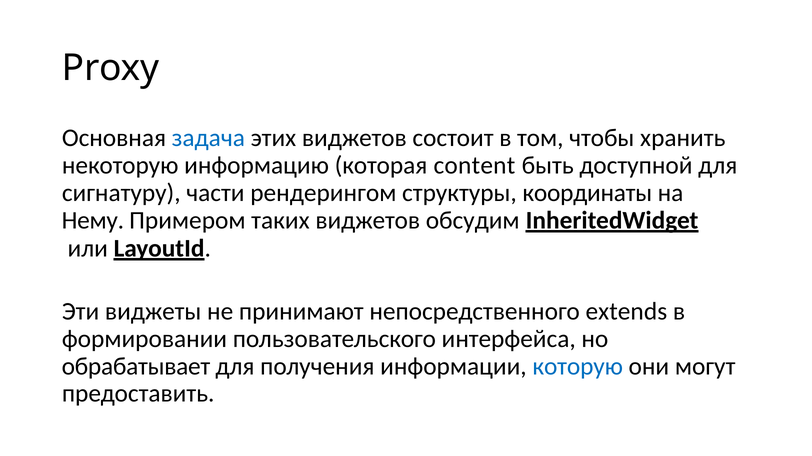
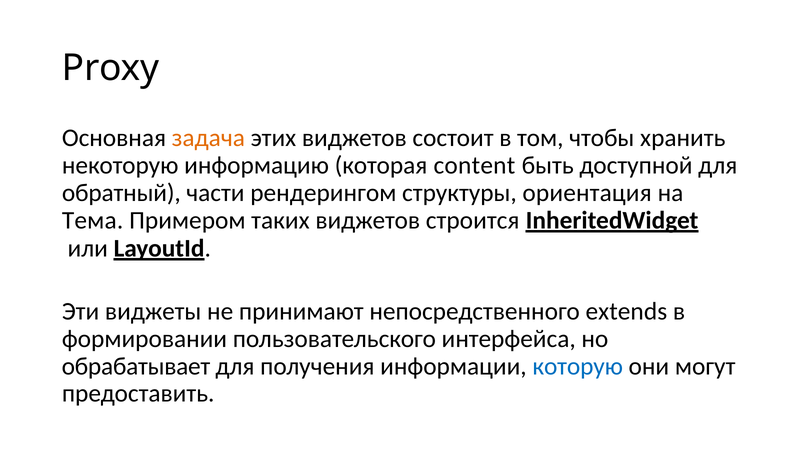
задача colour: blue -> orange
сигнатуру: сигнатуру -> обратный
координаты: координаты -> ориентация
Нему: Нему -> Тема
обсудим: обсудим -> строится
